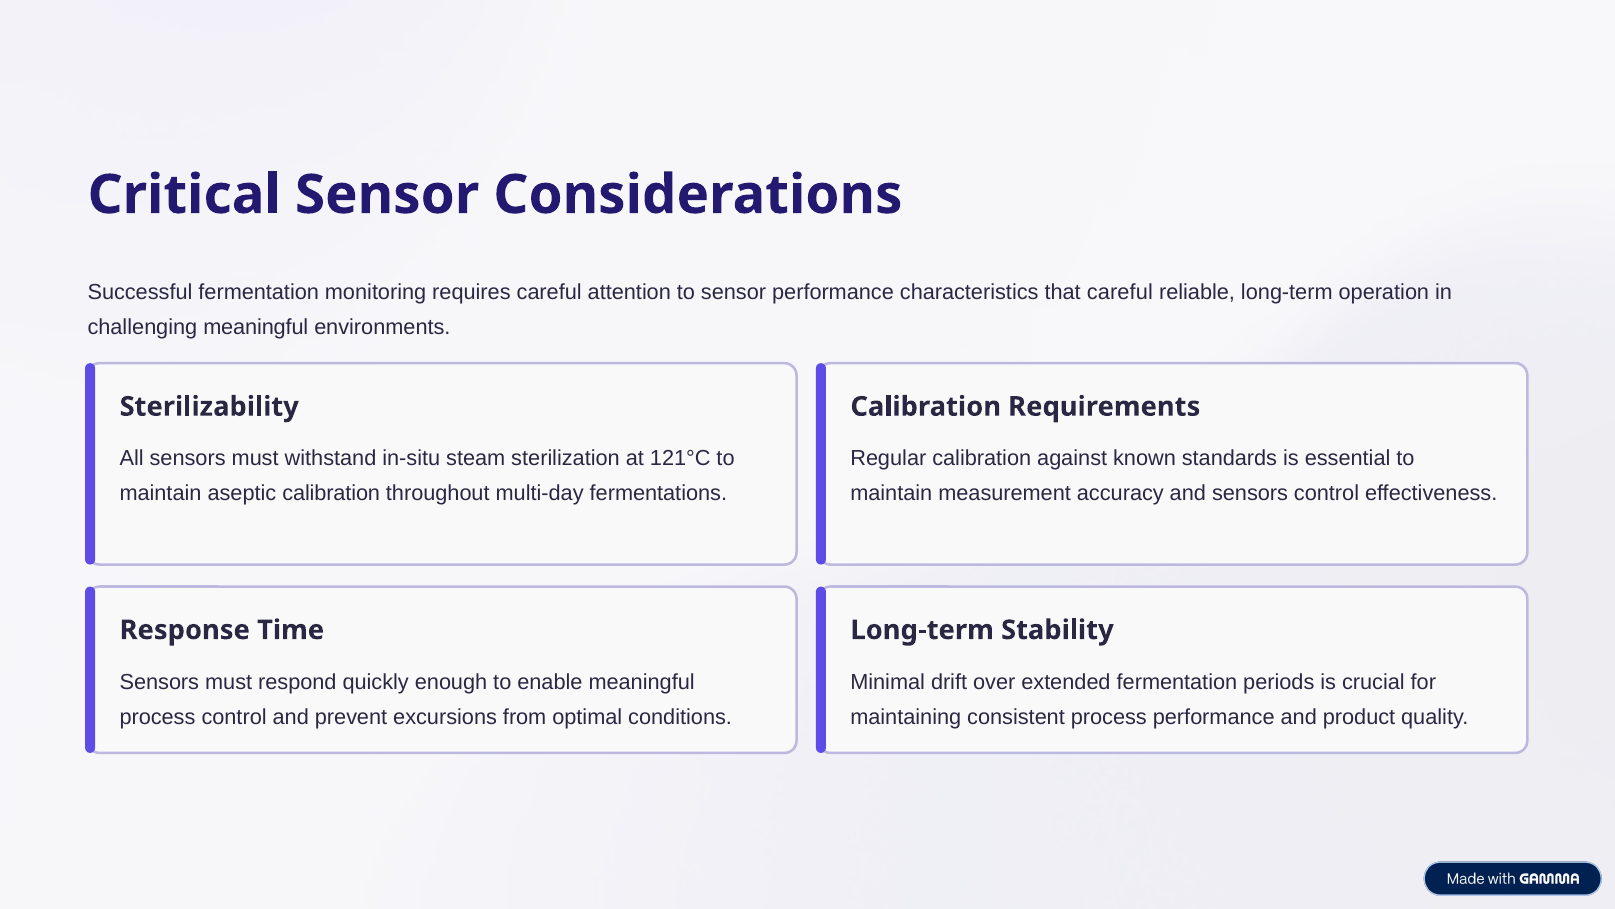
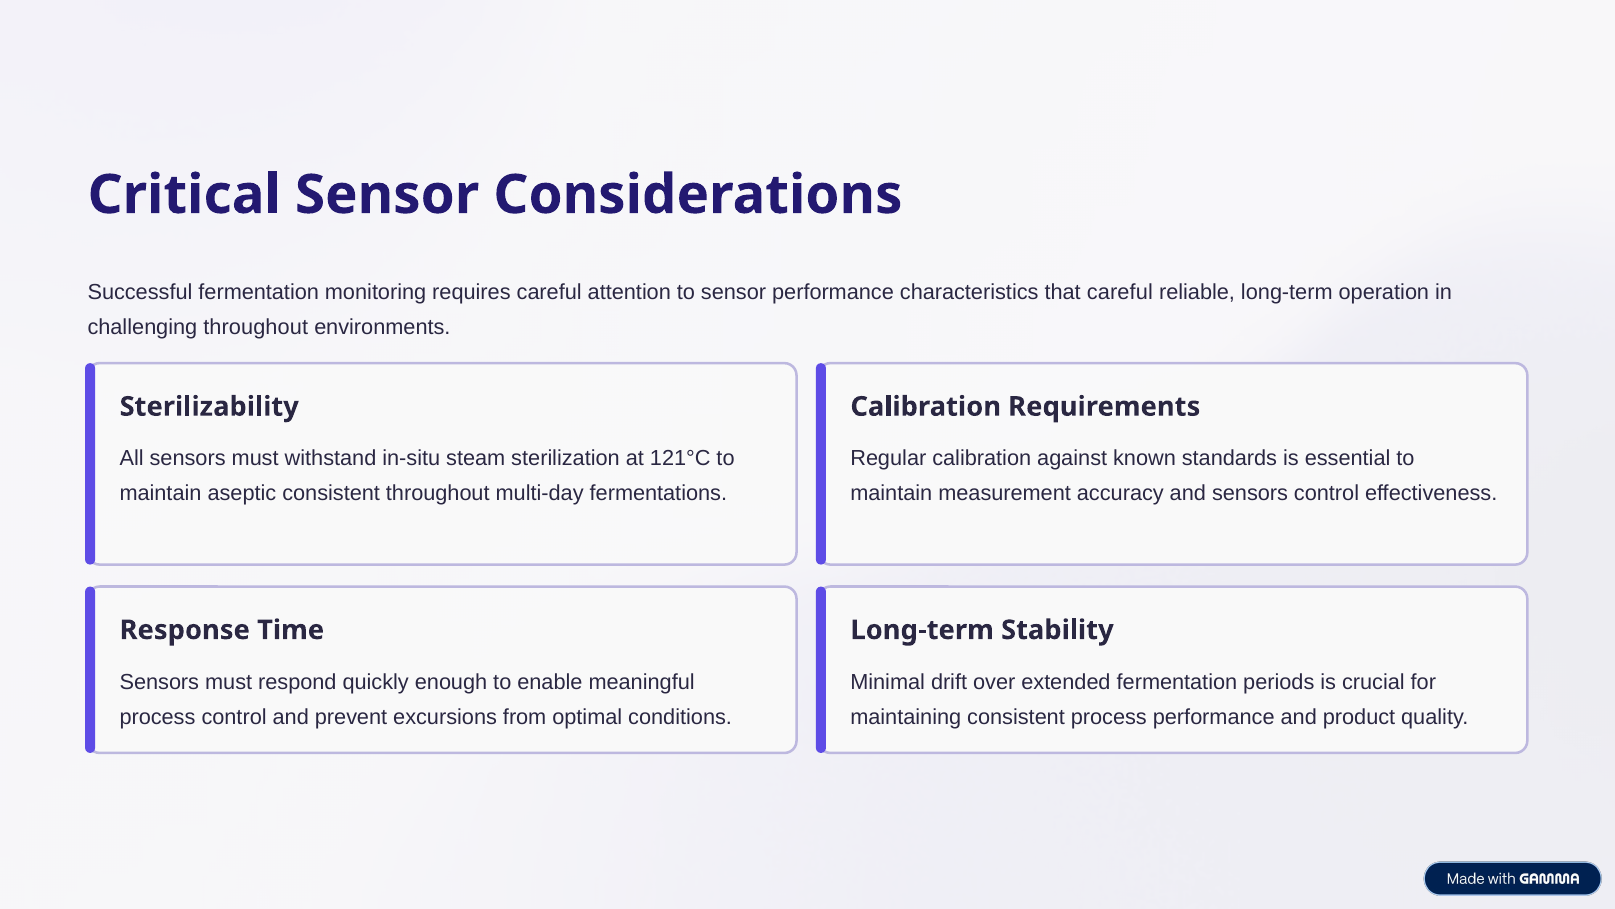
challenging meaningful: meaningful -> throughout
aseptic calibration: calibration -> consistent
